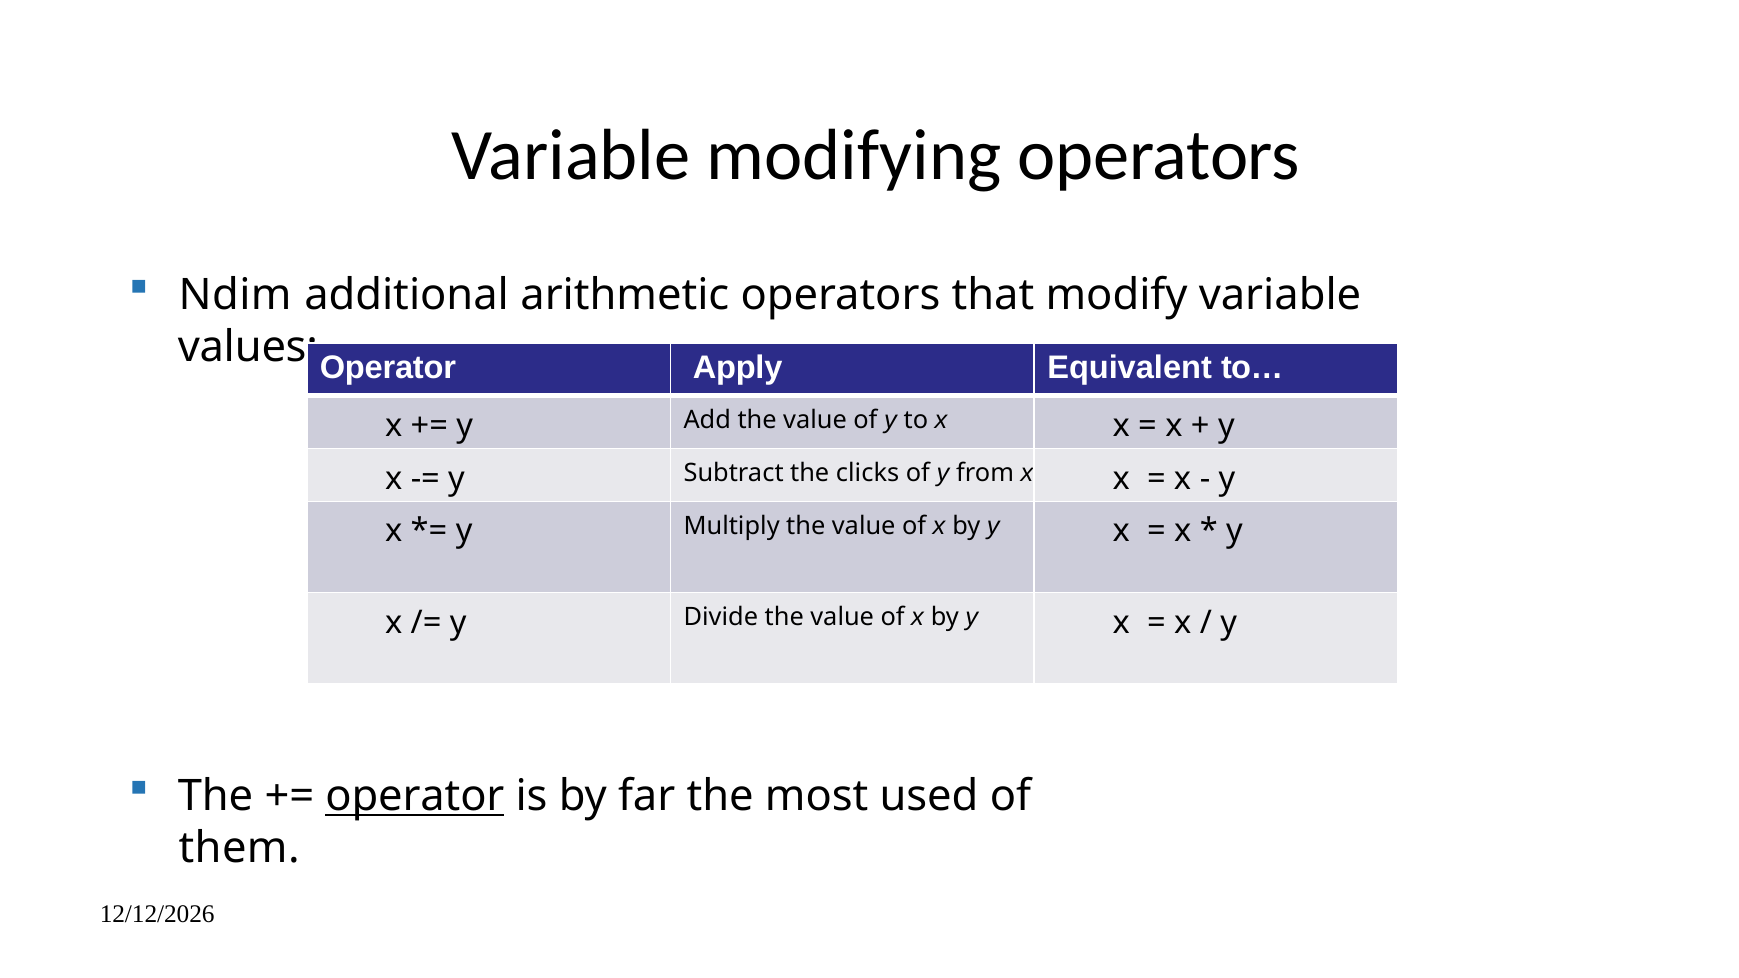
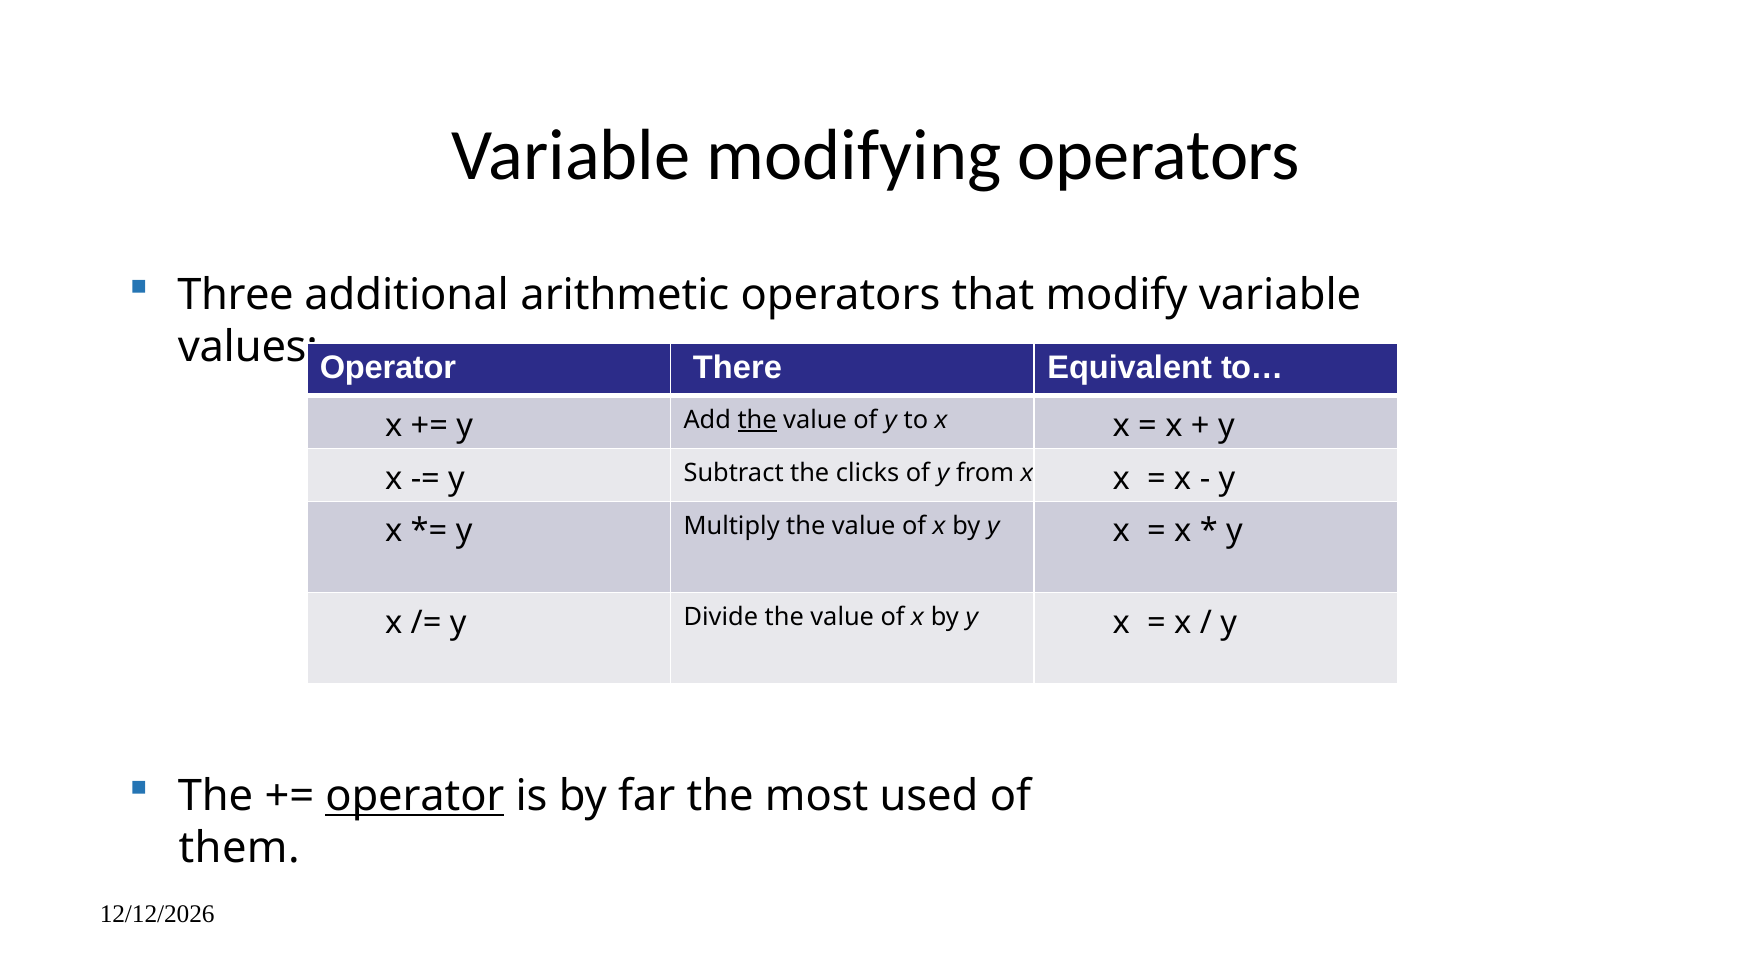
Ndim: Ndim -> Three
Apply: Apply -> There
the at (757, 420) underline: none -> present
